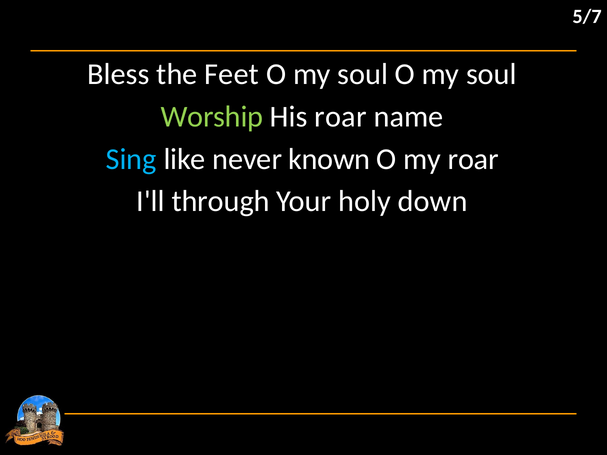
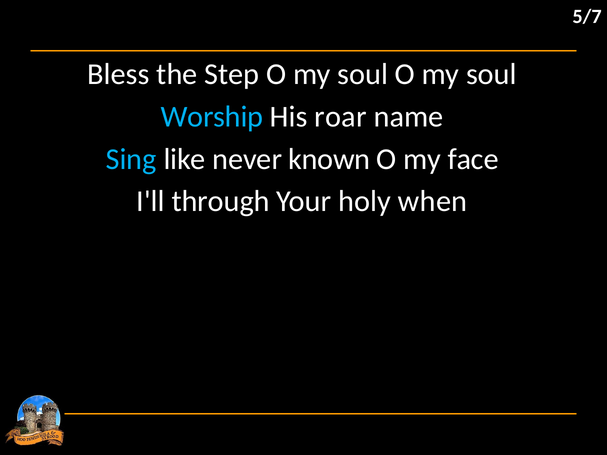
Feet: Feet -> Step
Worship colour: light green -> light blue
my roar: roar -> face
down: down -> when
